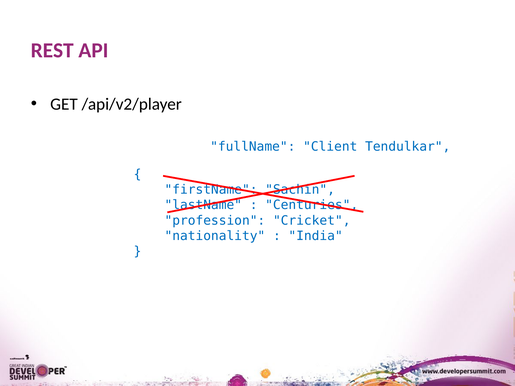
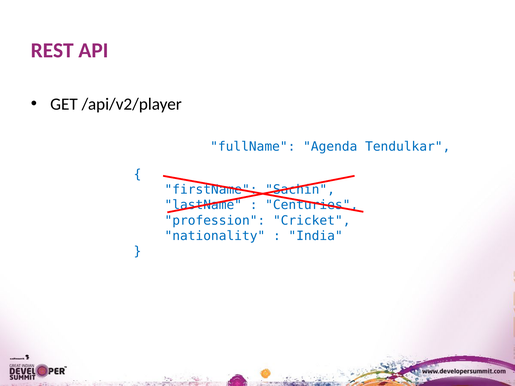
Client: Client -> Agenda
